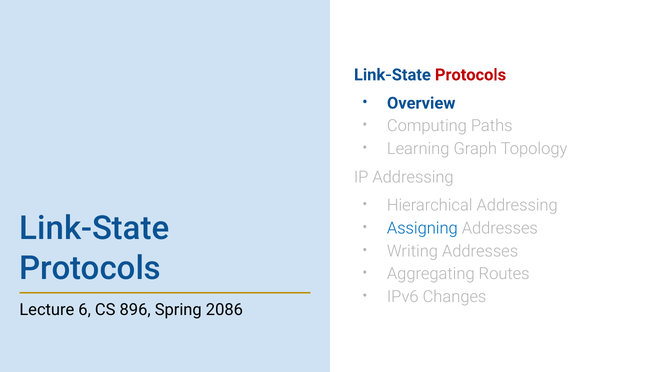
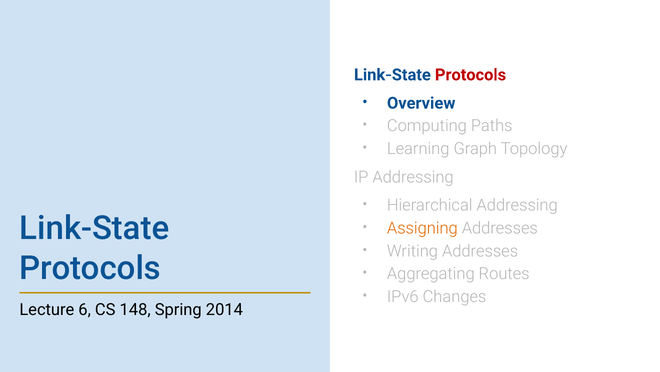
Assigning colour: blue -> orange
896: 896 -> 148
2086: 2086 -> 2014
